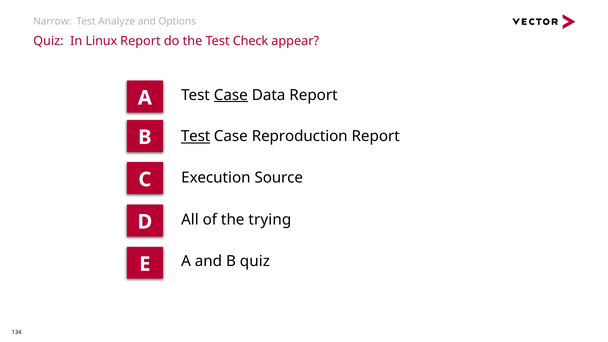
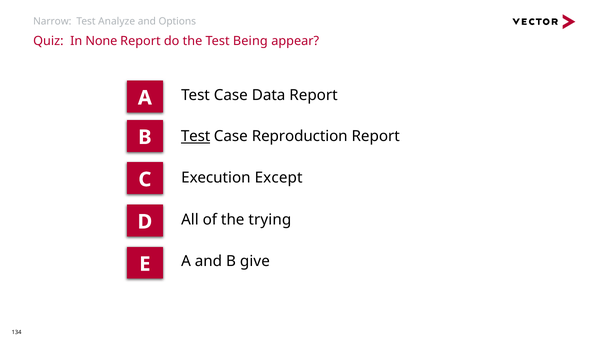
Linux: Linux -> None
Check: Check -> Being
Case at (231, 95) underline: present -> none
Source: Source -> Except
B quiz: quiz -> give
